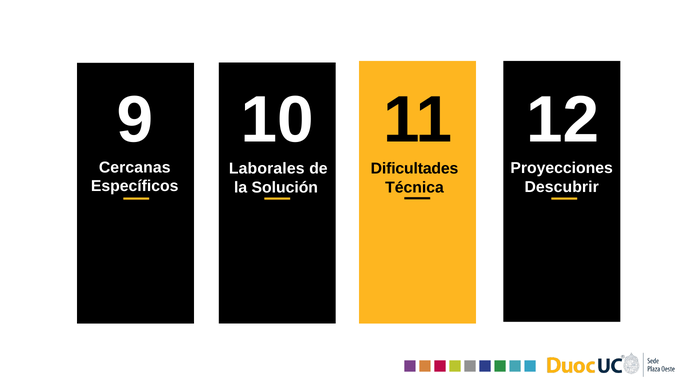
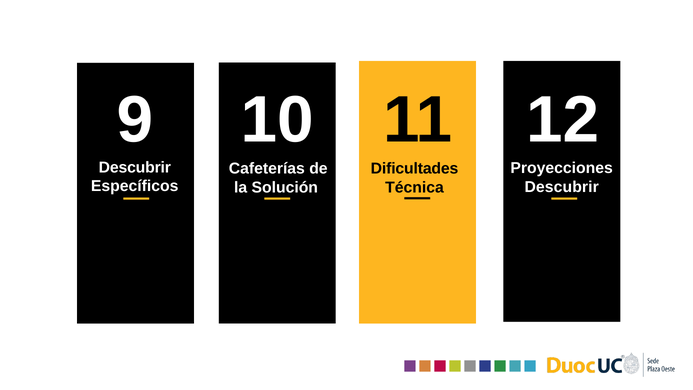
Cercanas at (135, 167): Cercanas -> Descubrir
Laborales: Laborales -> Cafeterías
